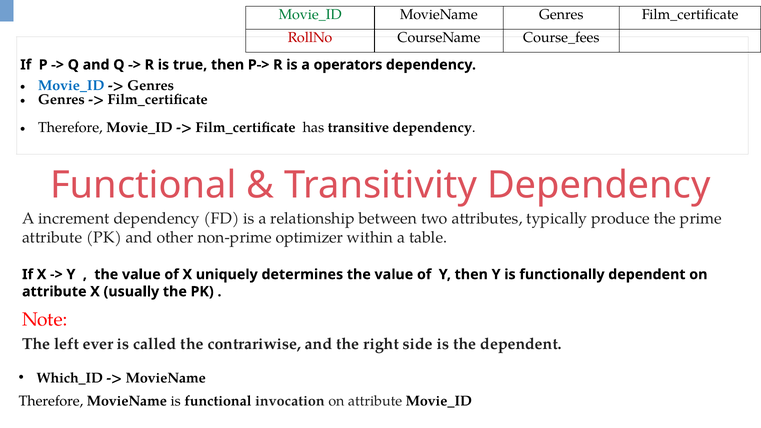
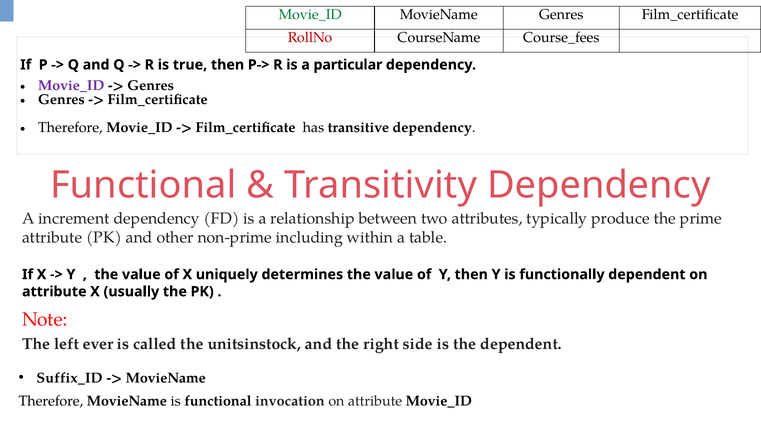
operators: operators -> particular
Movie_ID at (71, 85) colour: blue -> purple
optimizer: optimizer -> including
contrariwise: contrariwise -> unitsinstock
Which_ID: Which_ID -> Suffix_ID
